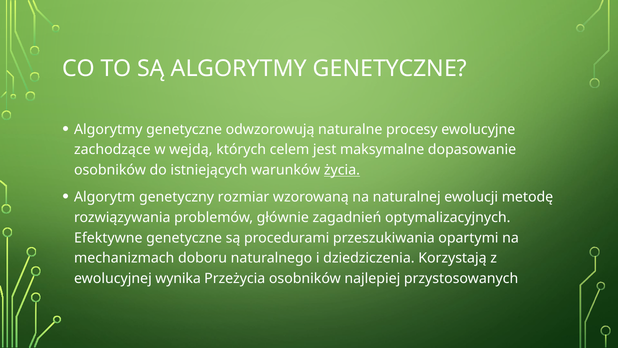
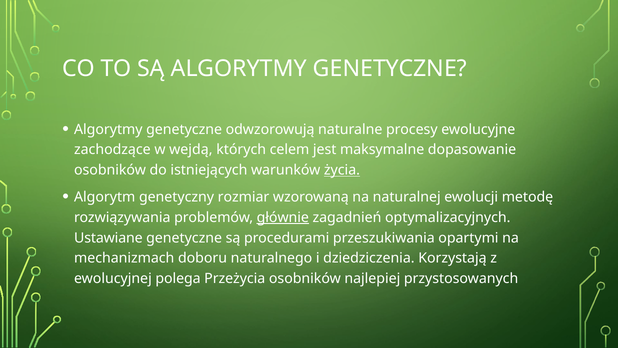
głównie underline: none -> present
Efektywne: Efektywne -> Ustawiane
wynika: wynika -> polega
